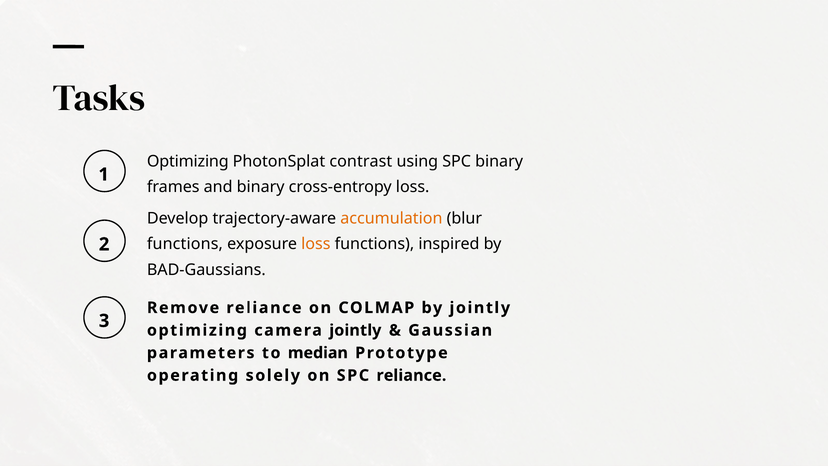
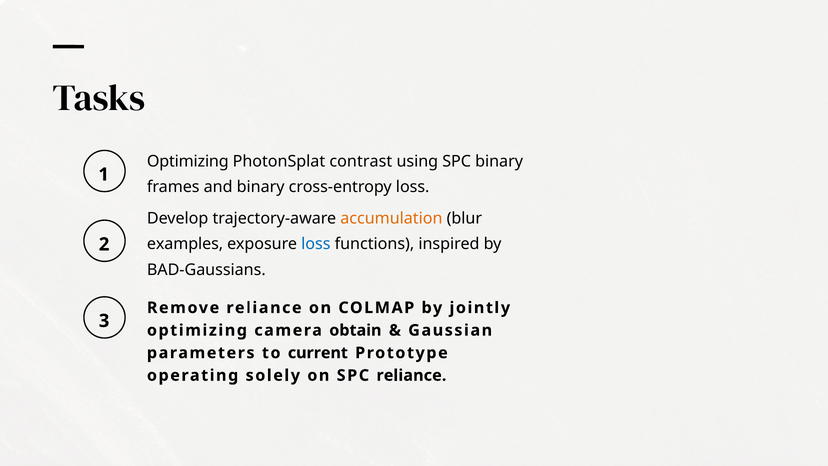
functions at (185, 244): functions -> examples
loss at (316, 244) colour: orange -> blue
camera jointly: jointly -> obtain
median: median -> current
